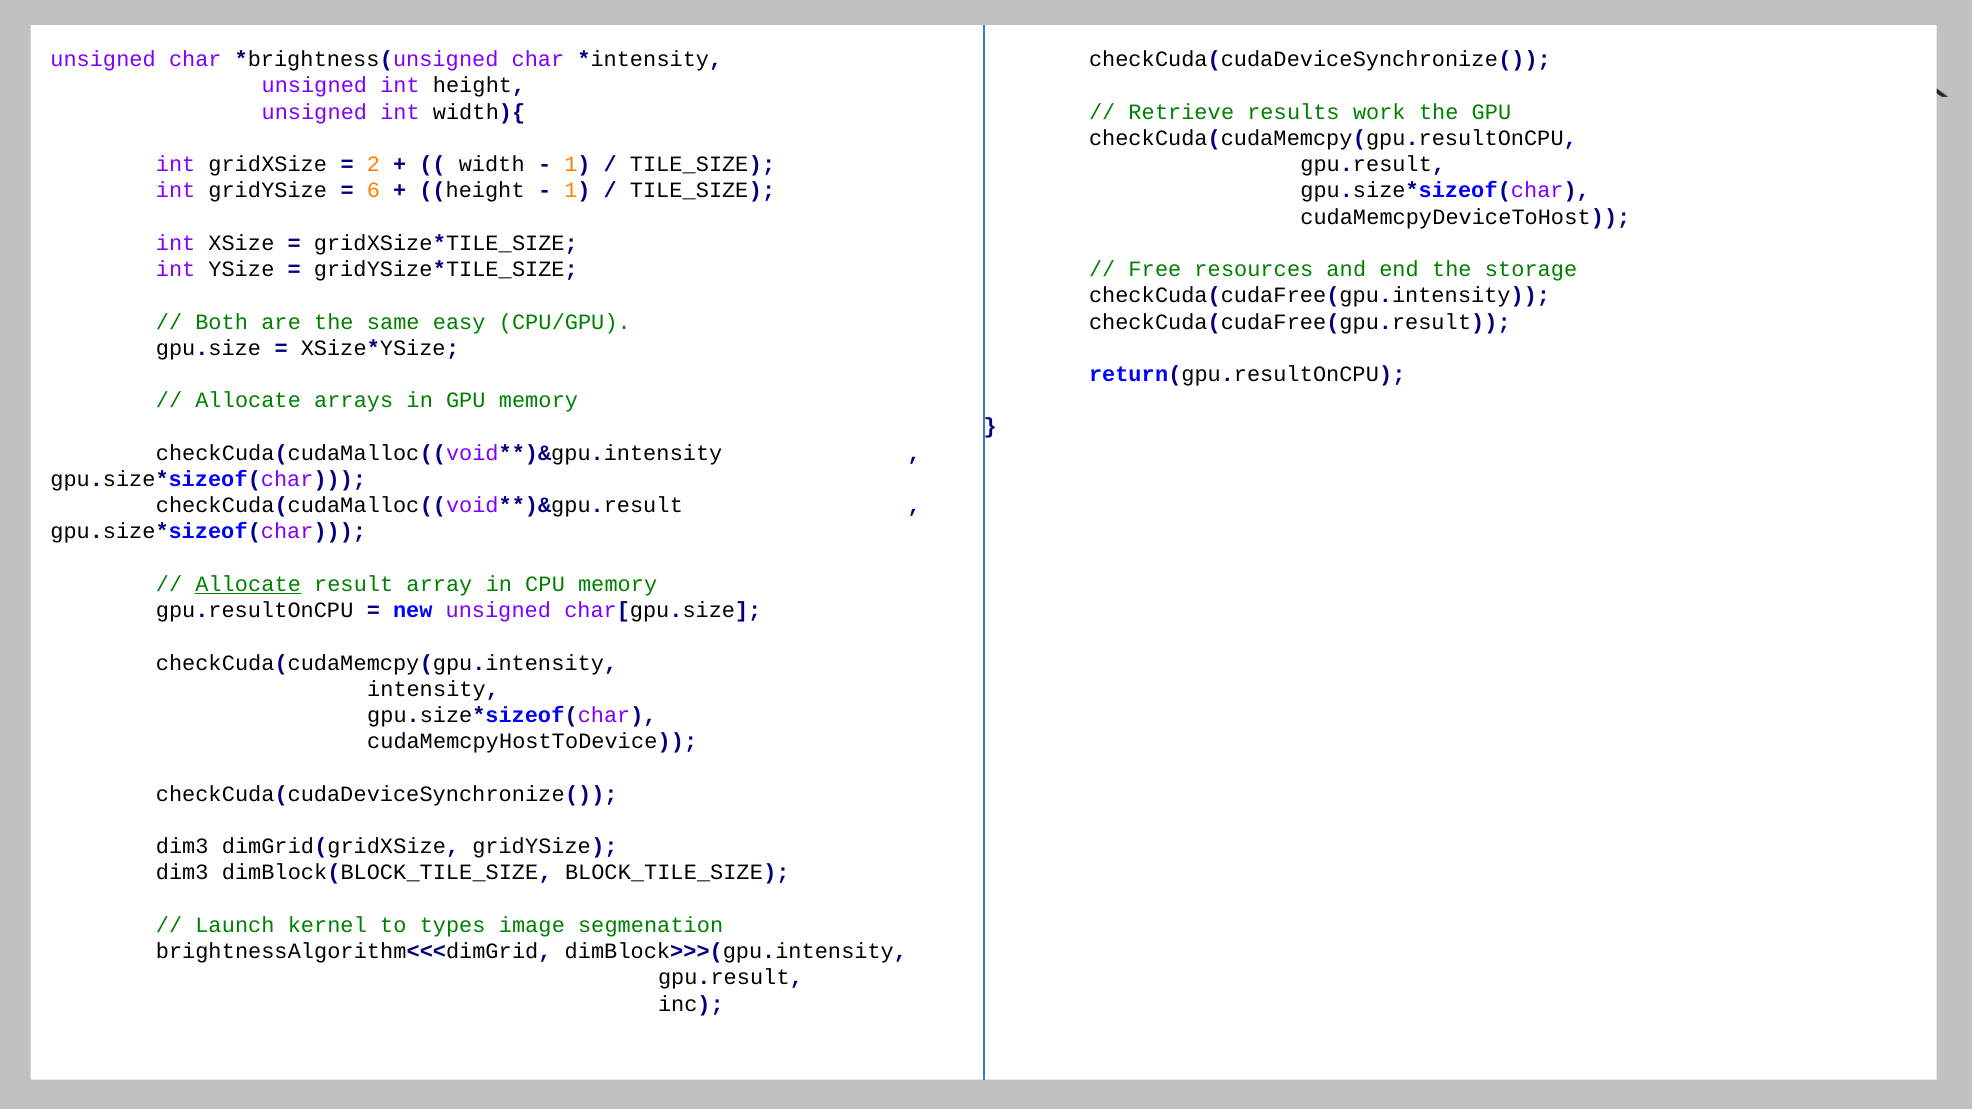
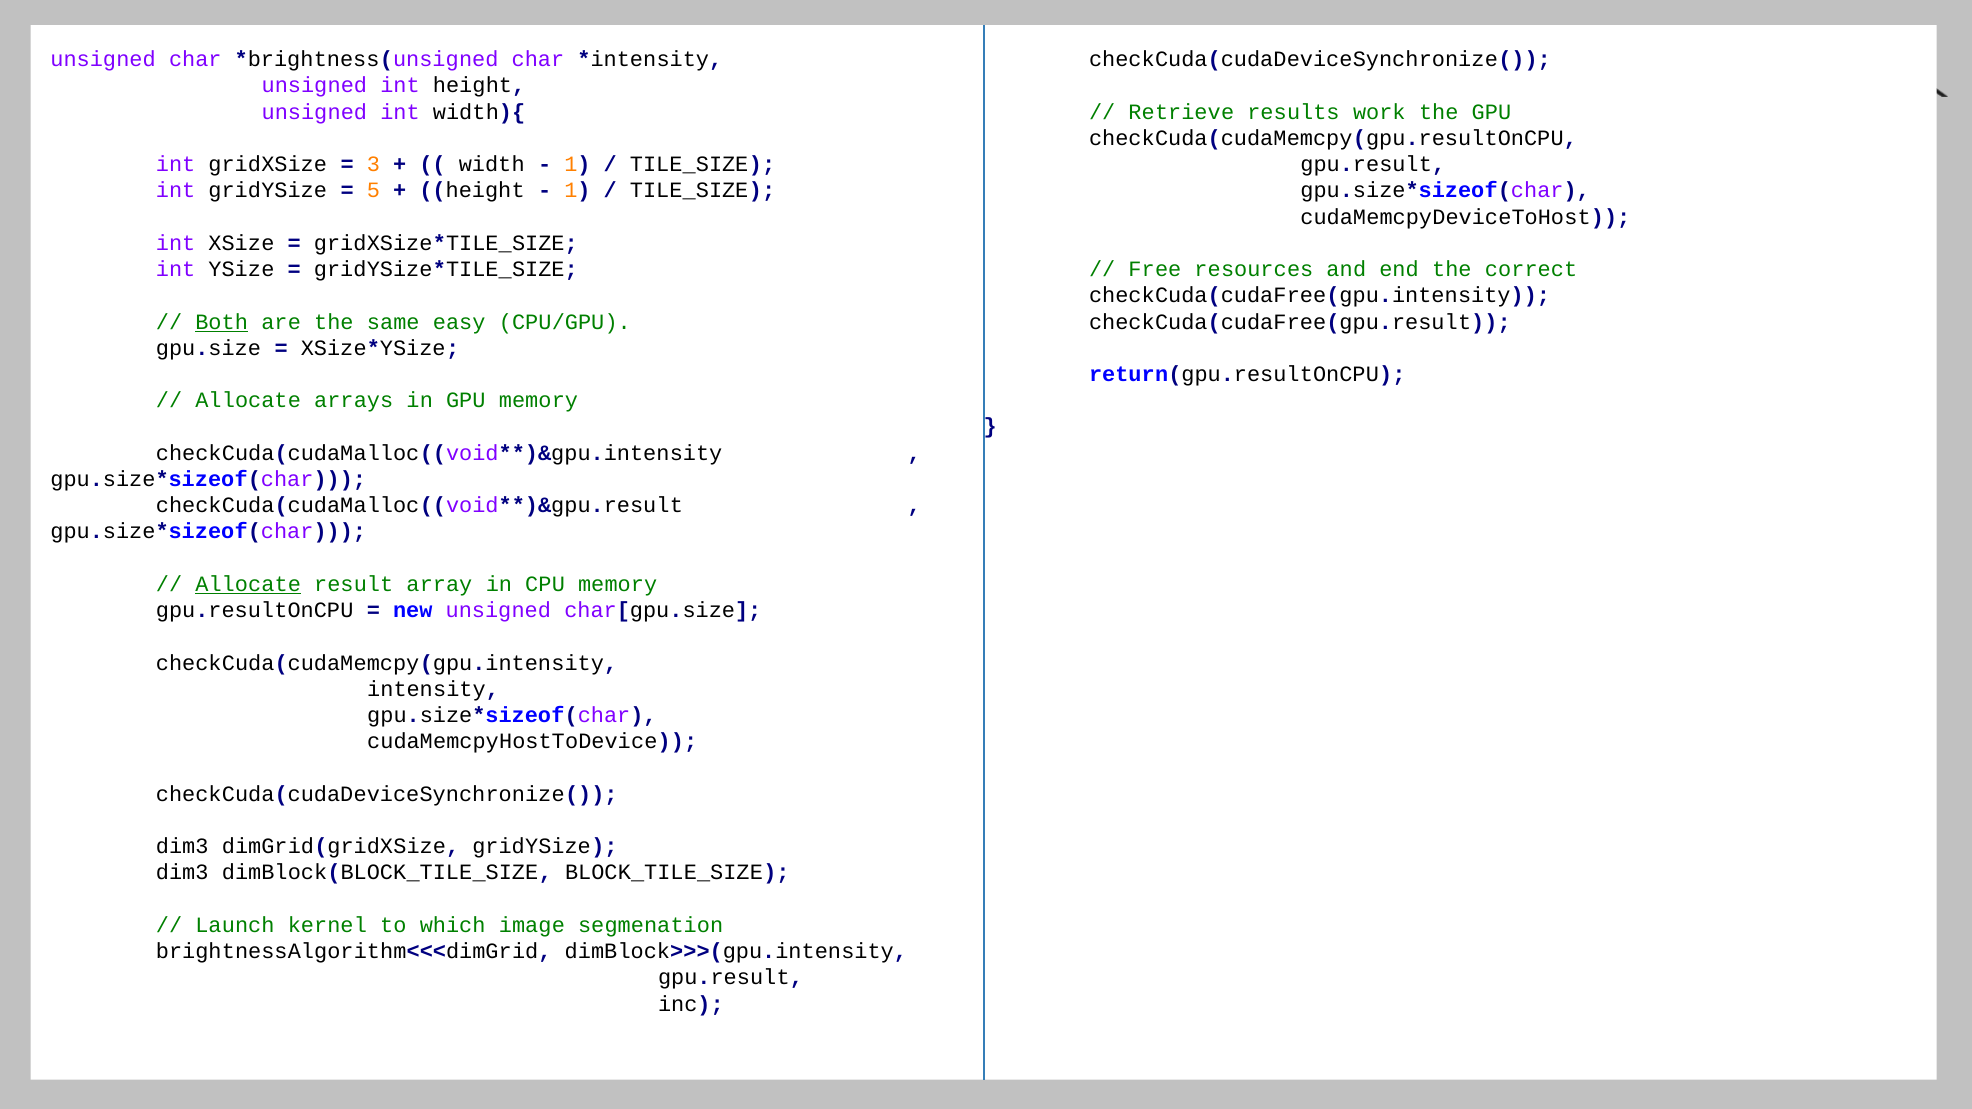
2: 2 -> 3
6: 6 -> 5
storage: storage -> correct
Both underline: none -> present
types: types -> which
